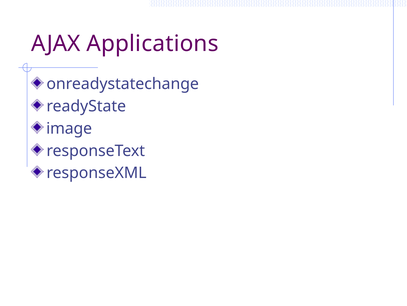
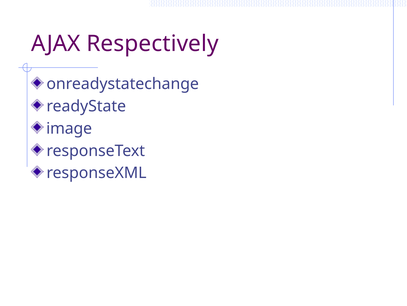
Applications: Applications -> Respectively
